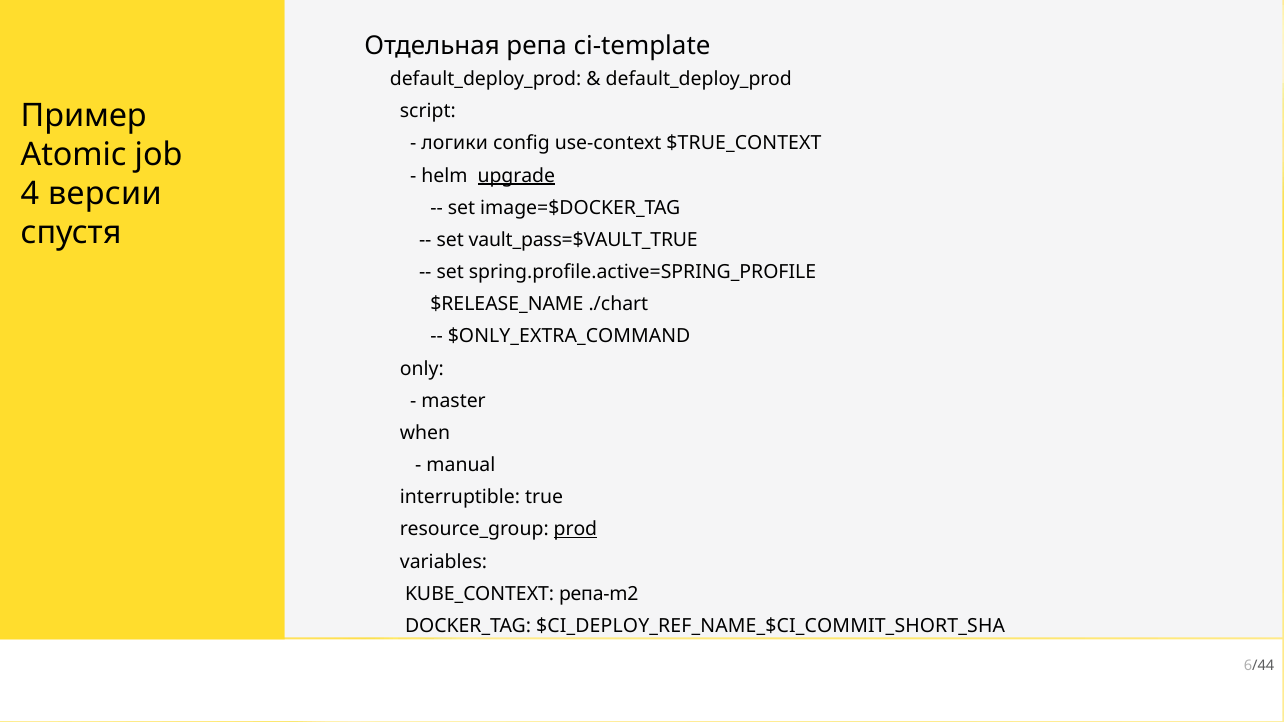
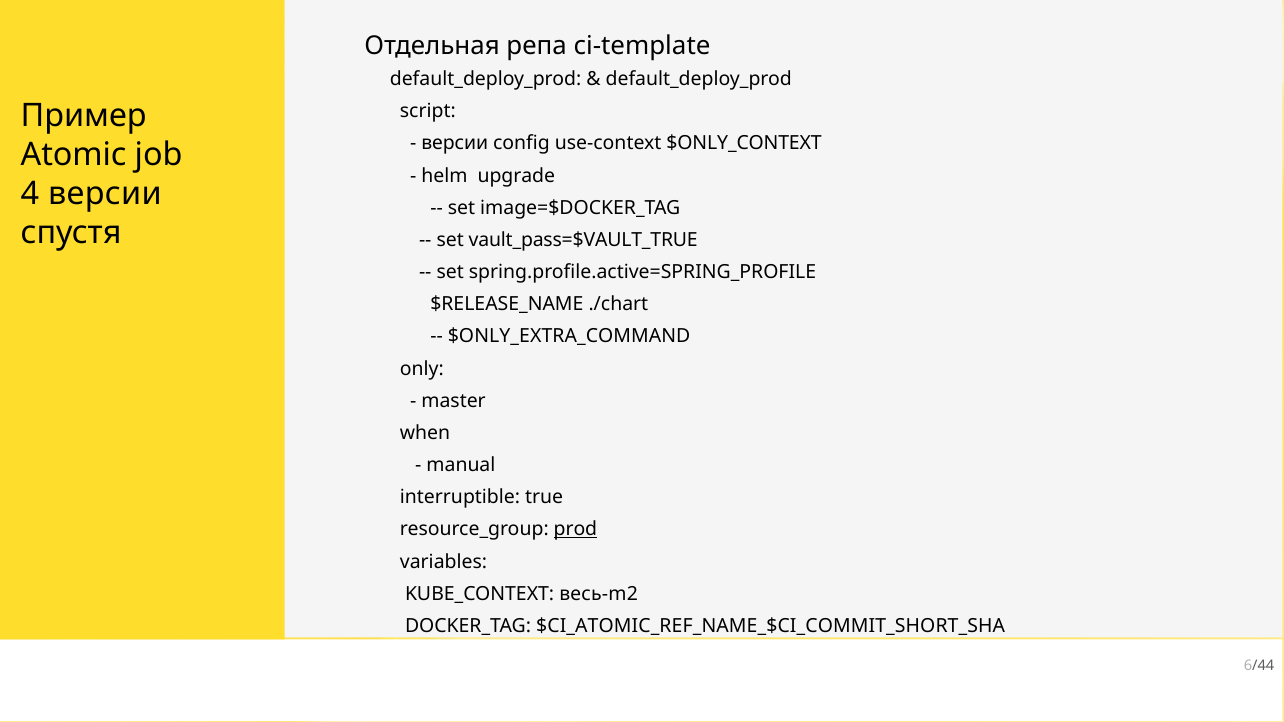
логики at (455, 144): логики -> версии
$TRUE_CONTEXT: $TRUE_CONTEXT -> $ONLY_CONTEXT
upgrade underline: present -> none
репа-m2: репа-m2 -> весь-m2
$CI_DEPLOY_REF_NAME_$CI_COMMIT_SHORT_SHA: $CI_DEPLOY_REF_NAME_$CI_COMMIT_SHORT_SHA -> $CI_ATOMIC_REF_NAME_$CI_COMMIT_SHORT_SHA
